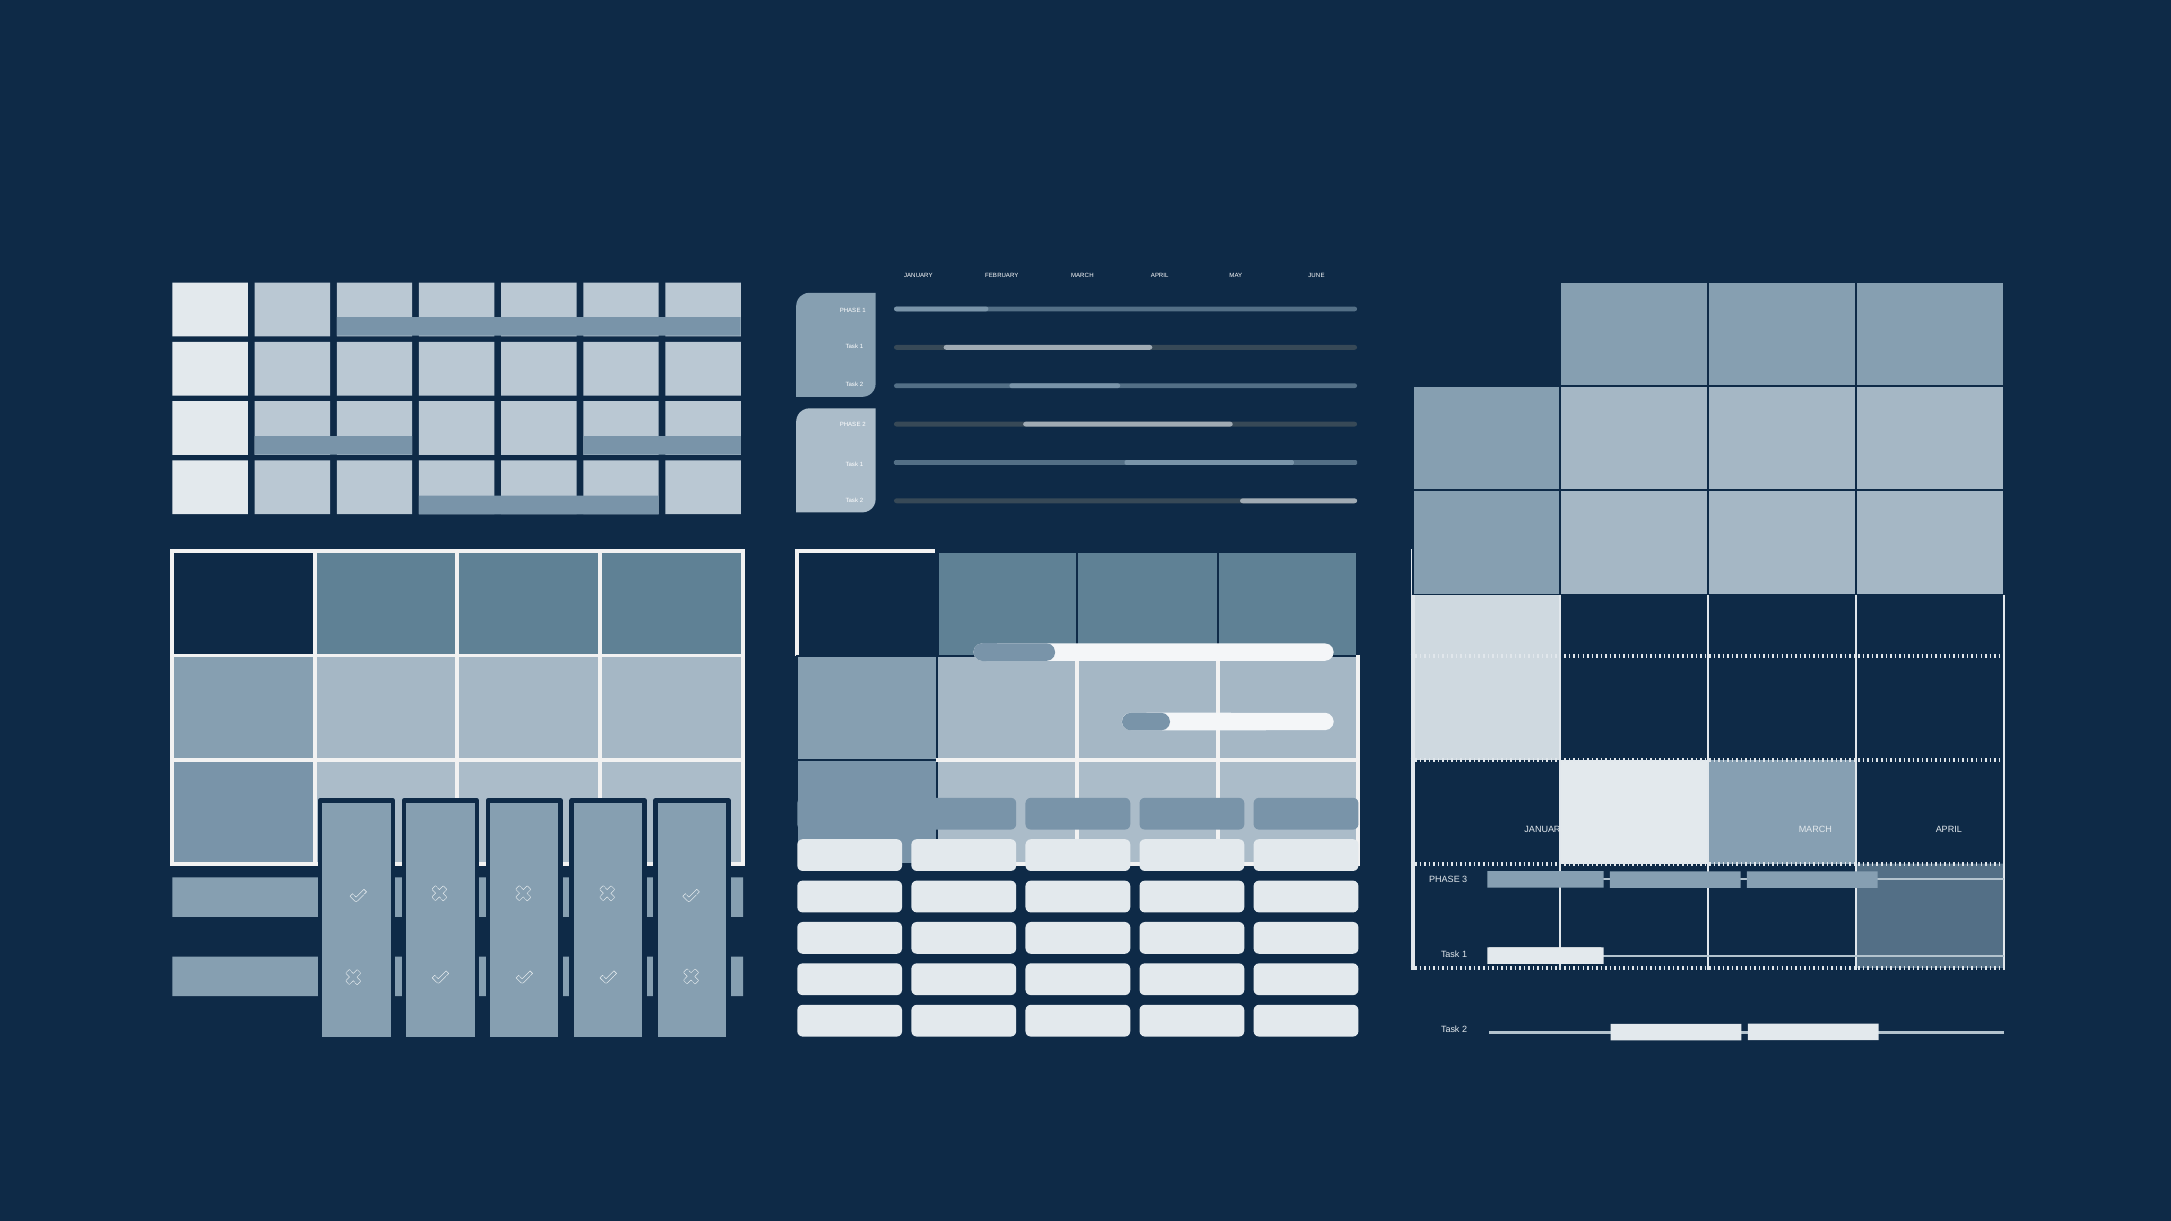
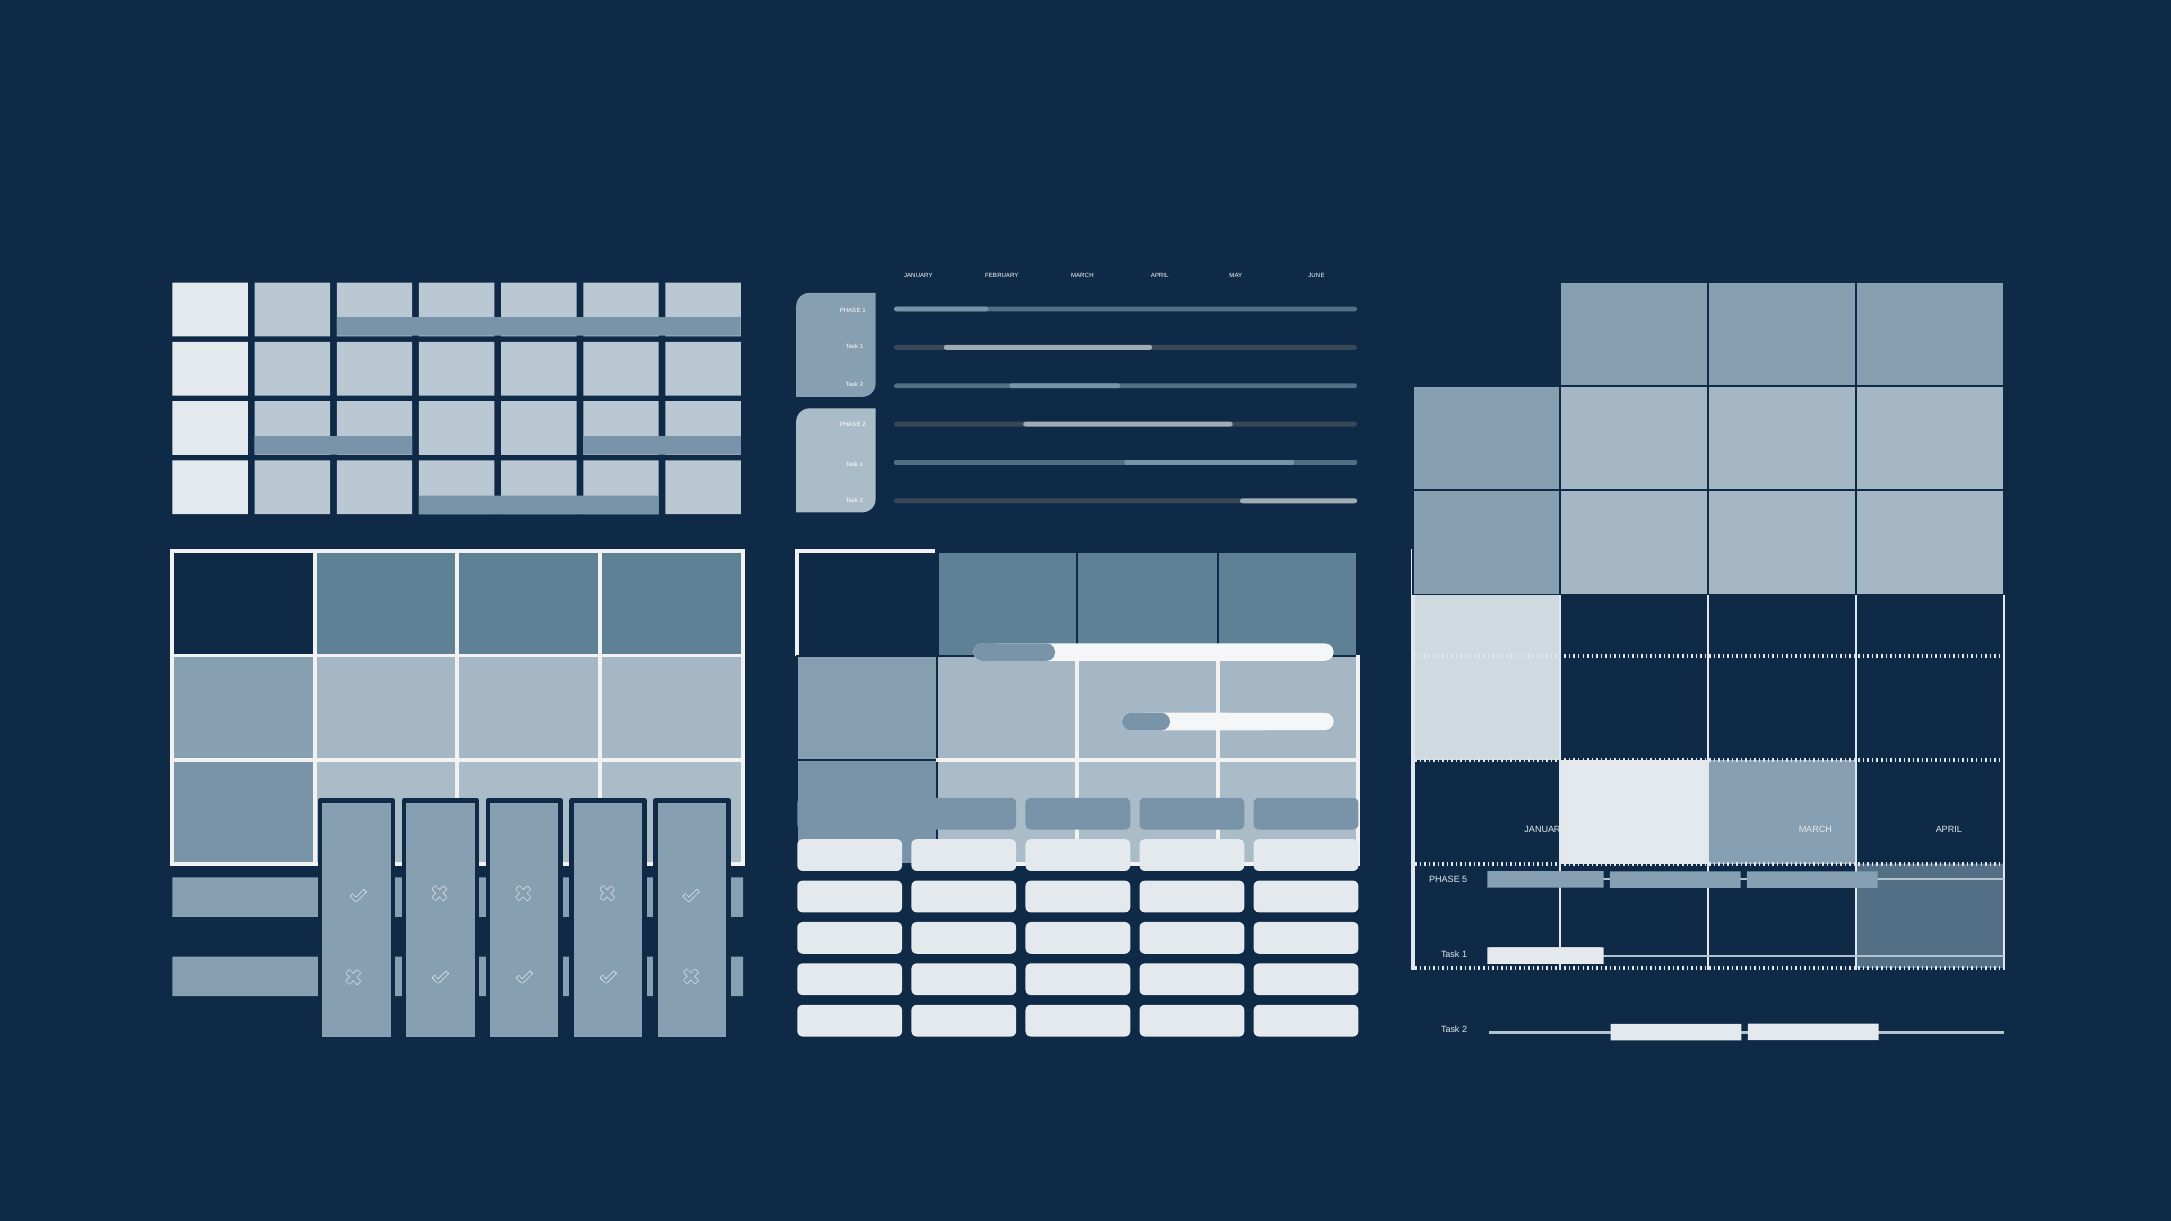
3: 3 -> 5
